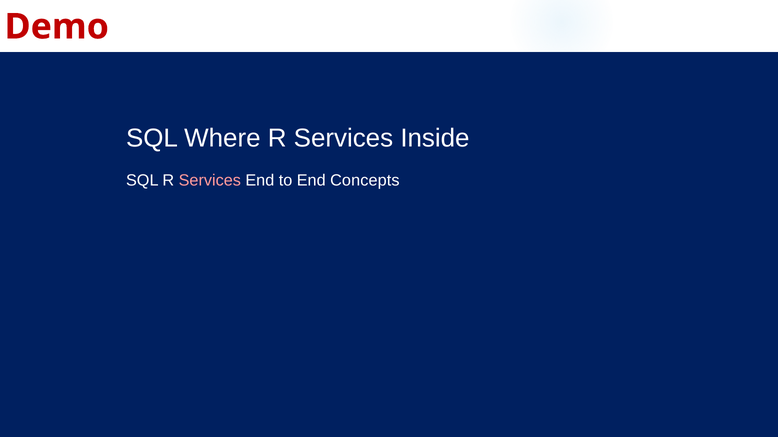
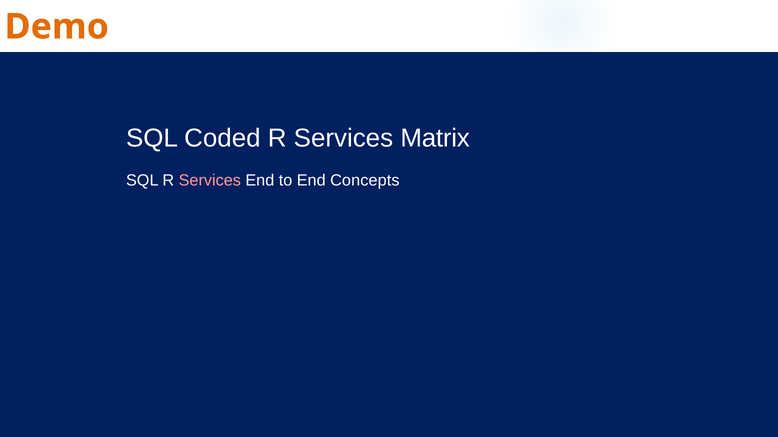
Demo colour: red -> orange
Where: Where -> Coded
Inside: Inside -> Matrix
